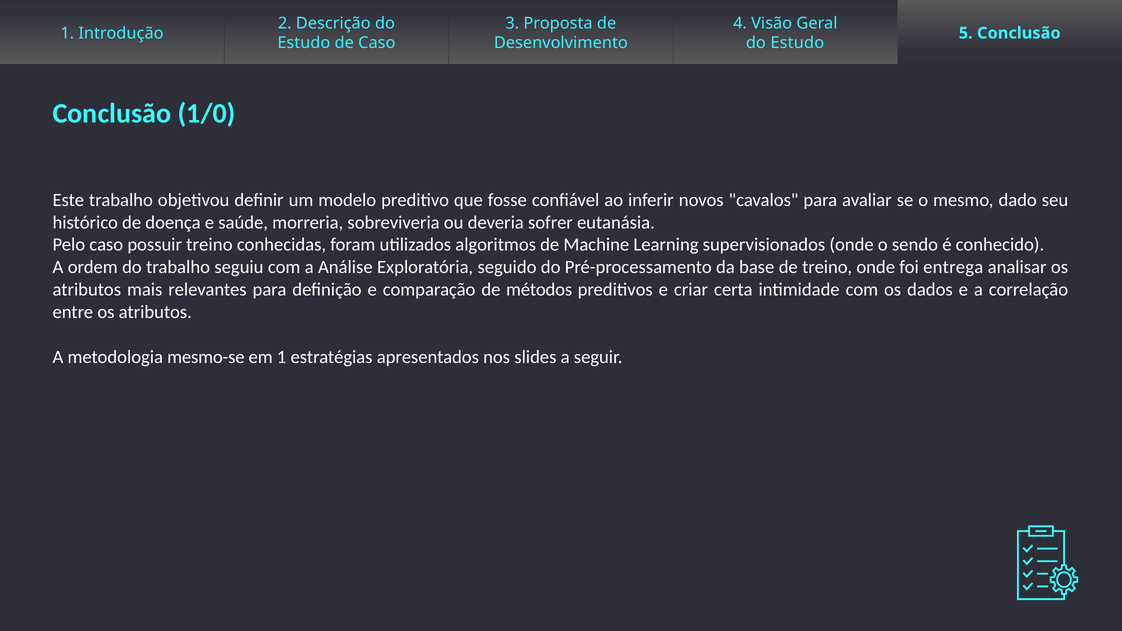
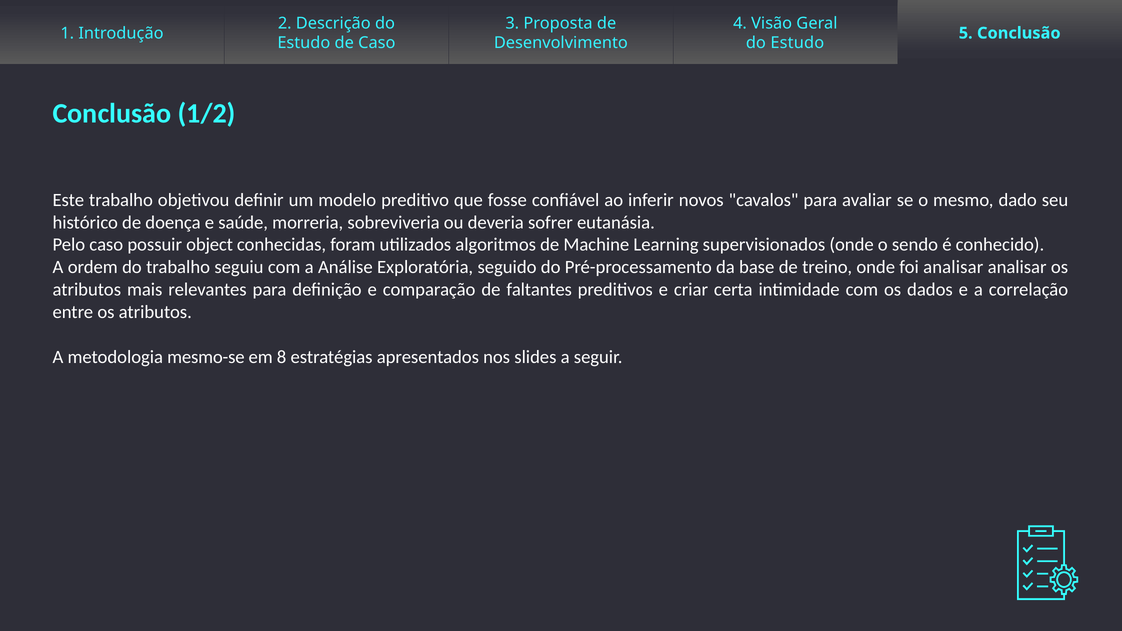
1/0: 1/0 -> 1/2
possuir treino: treino -> object
foi entrega: entrega -> analisar
métodos: métodos -> faltantes
em 1: 1 -> 8
